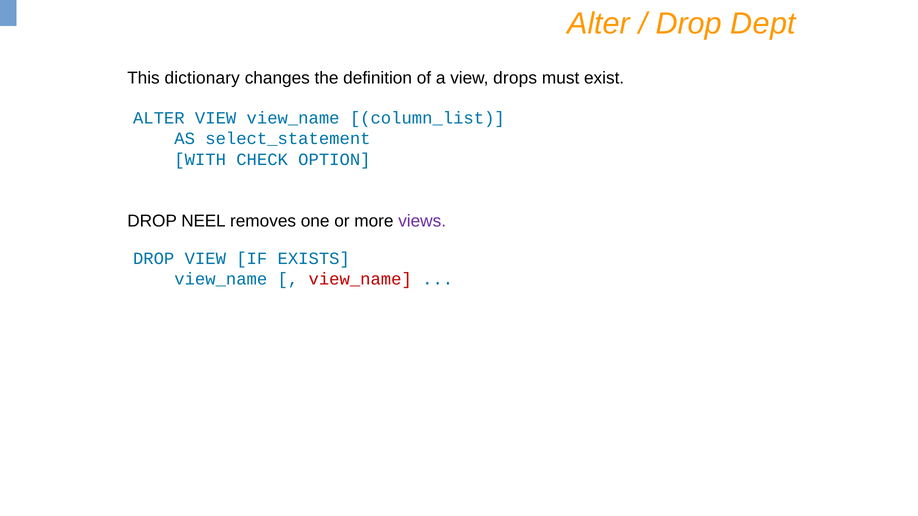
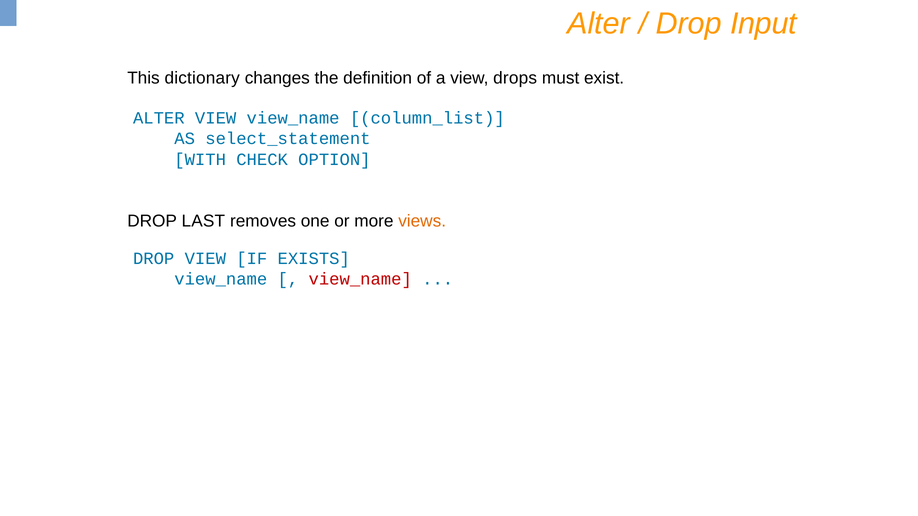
Dept: Dept -> Input
NEEL: NEEL -> LAST
views colour: purple -> orange
